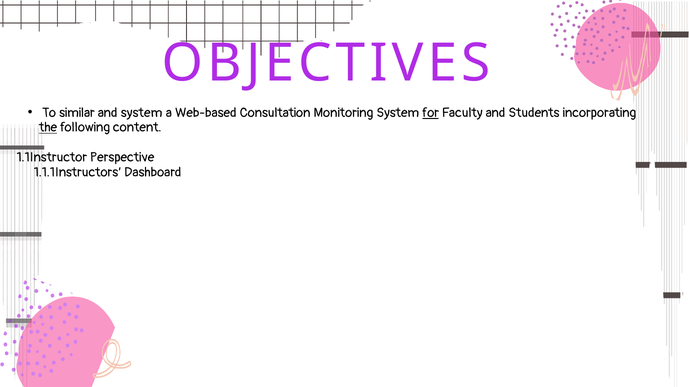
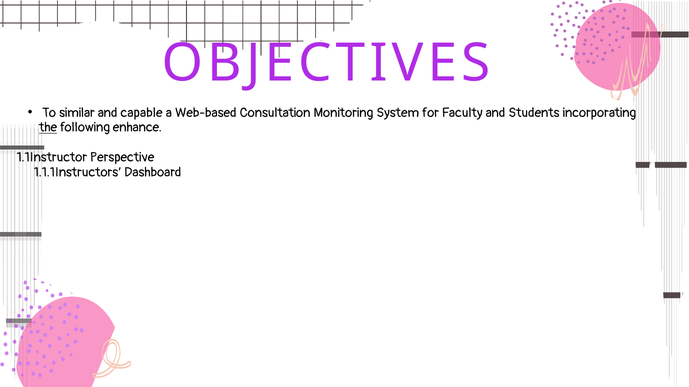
and system: system -> capable
for underline: present -> none
content: content -> enhance
